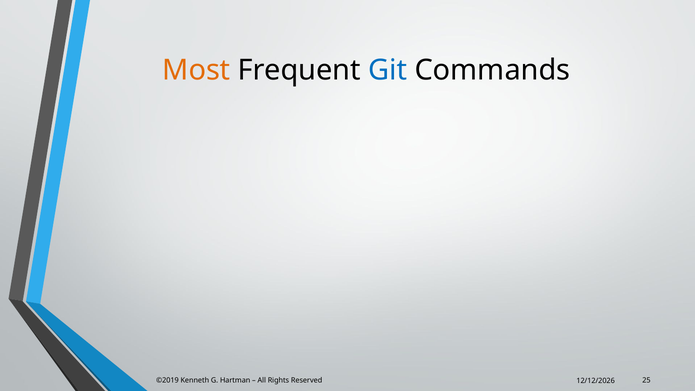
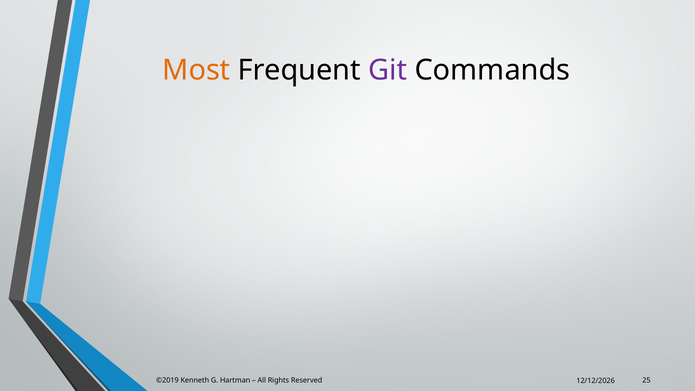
Git colour: blue -> purple
